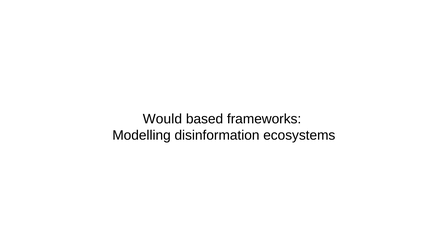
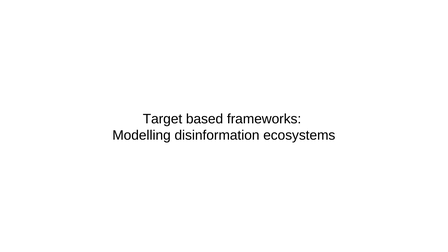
Would: Would -> Target
